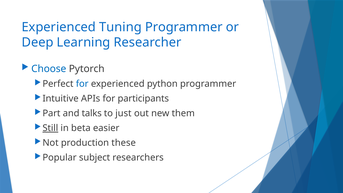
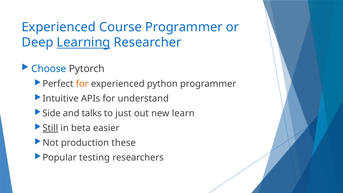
Tuning: Tuning -> Course
Learning underline: none -> present
for at (82, 84) colour: blue -> orange
participants: participants -> understand
Part: Part -> Side
them: them -> learn
subject: subject -> testing
